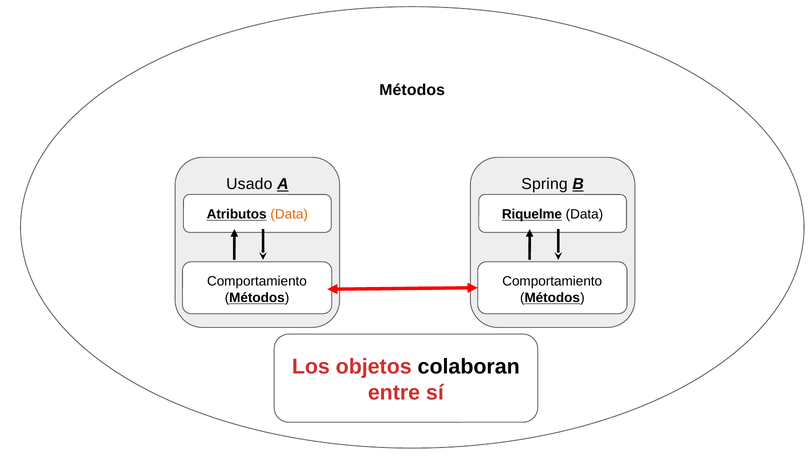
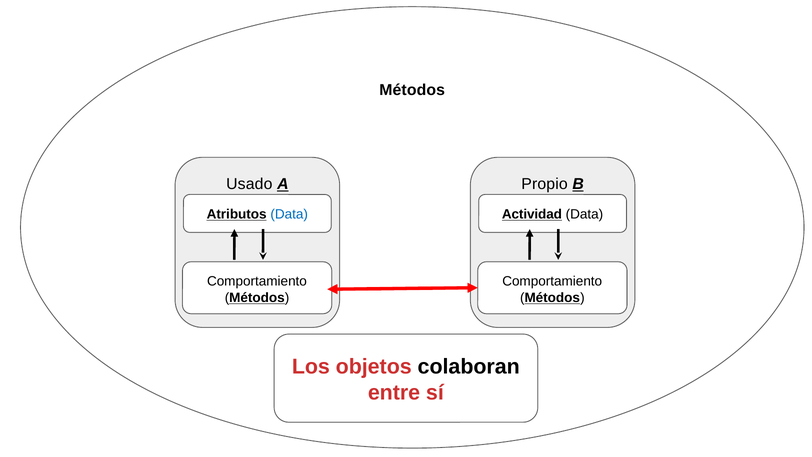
Spring: Spring -> Propio
Data at (289, 214) colour: orange -> blue
Riquelme: Riquelme -> Actividad
